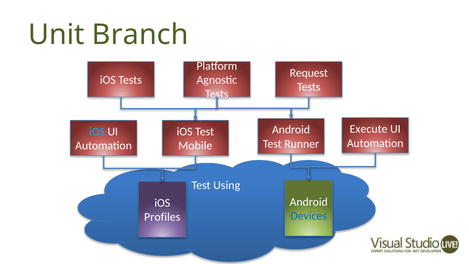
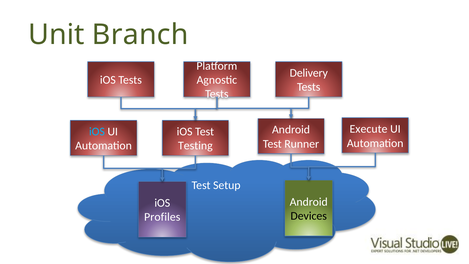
Request: Request -> Delivery
Mobile: Mobile -> Testing
Using: Using -> Setup
Devices colour: blue -> black
